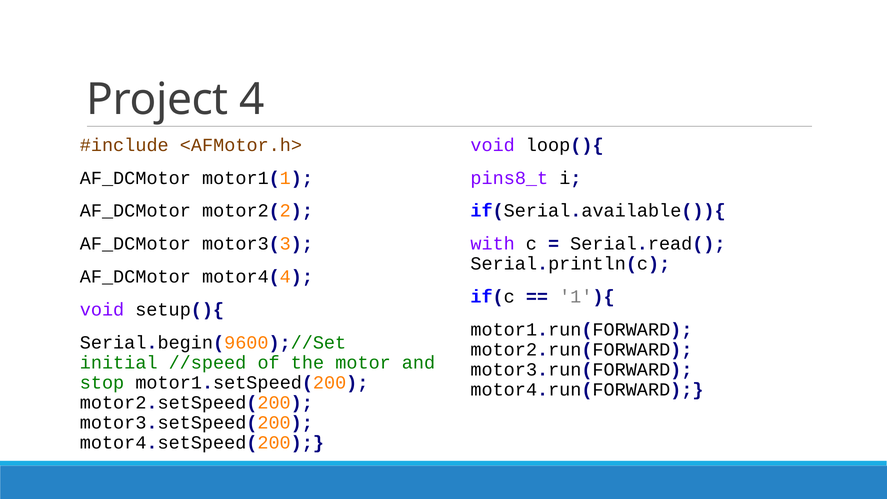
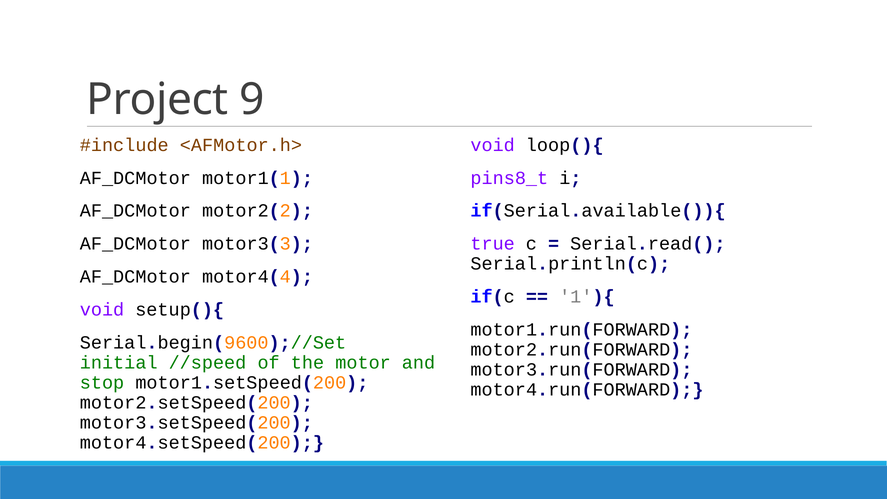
4: 4 -> 9
with: with -> true
